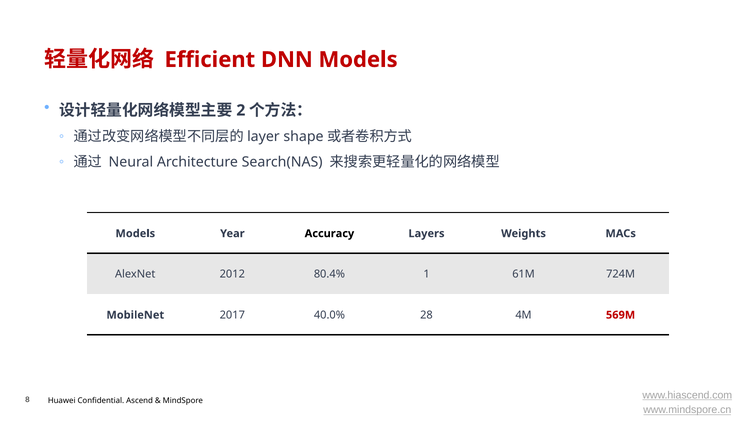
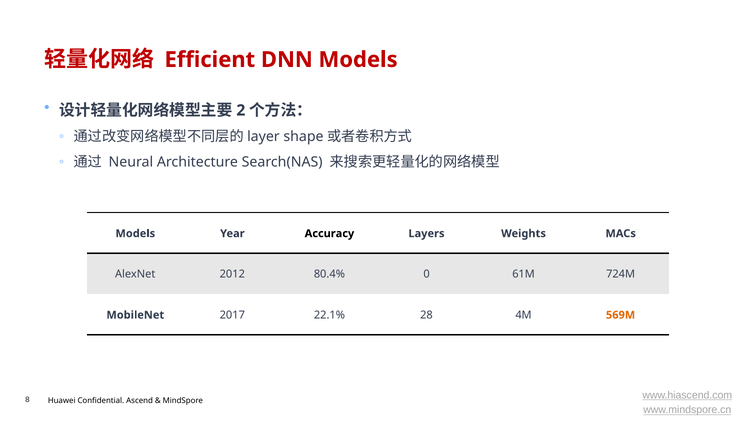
1: 1 -> 0
40.0%: 40.0% -> 22.1%
569M colour: red -> orange
